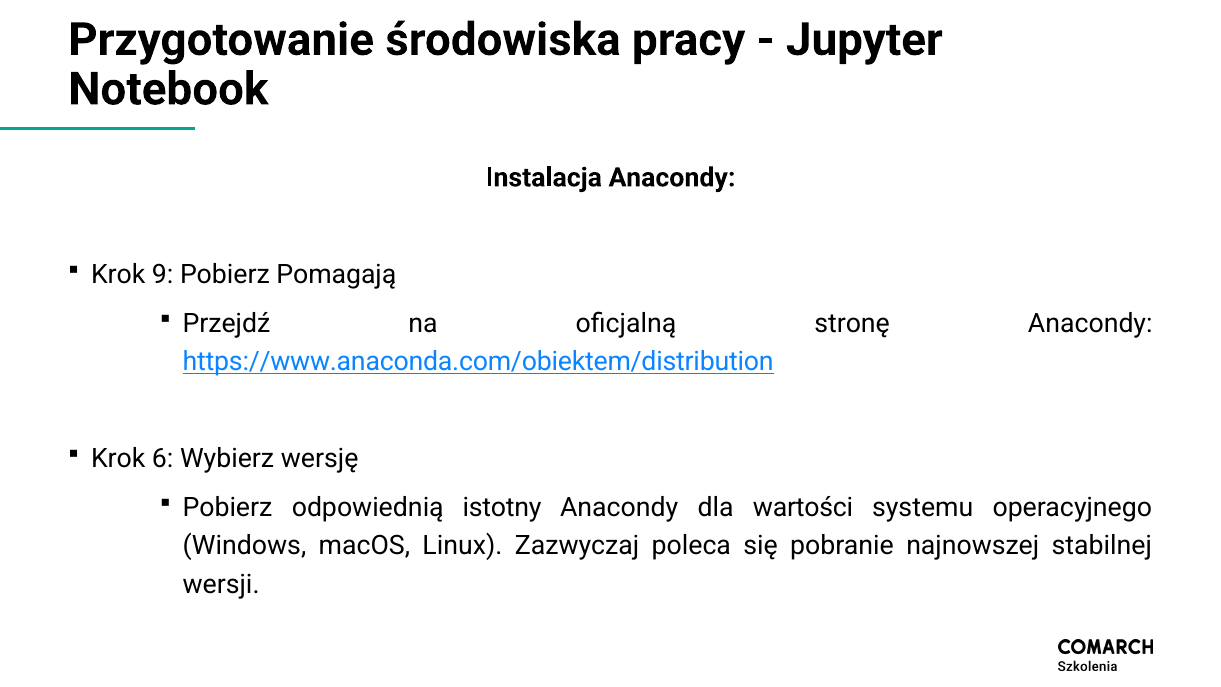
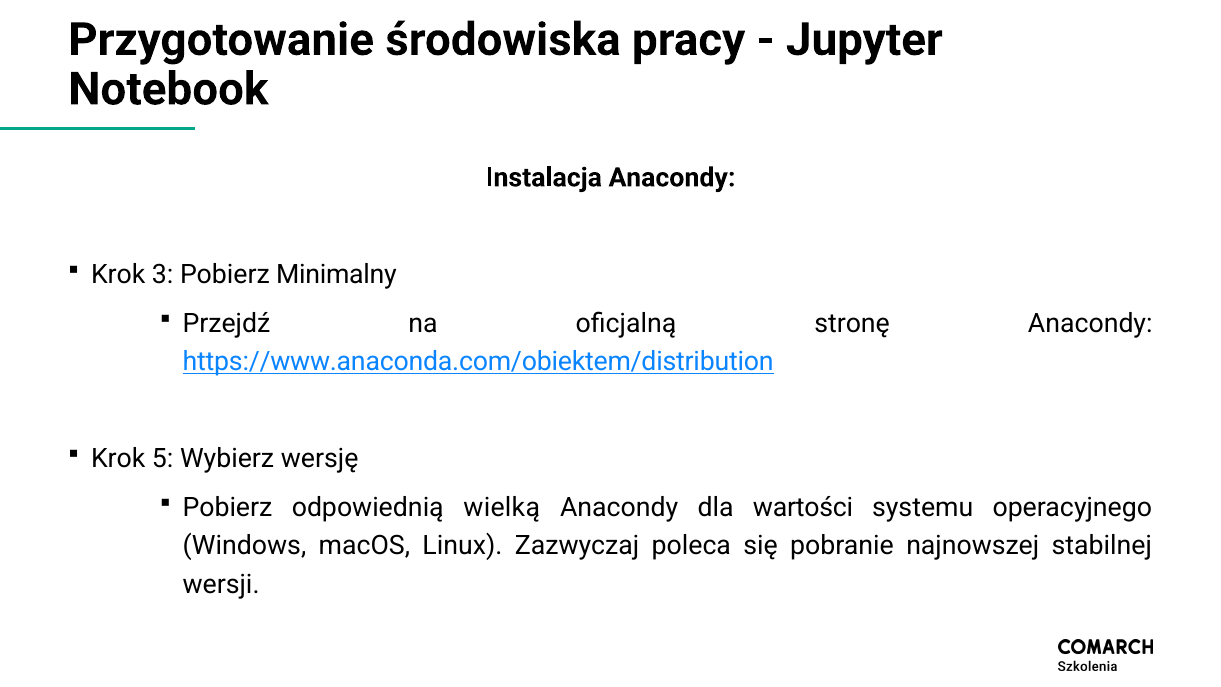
9: 9 -> 3
Pomagają: Pomagają -> Minimalny
6: 6 -> 5
istotny: istotny -> wielką
